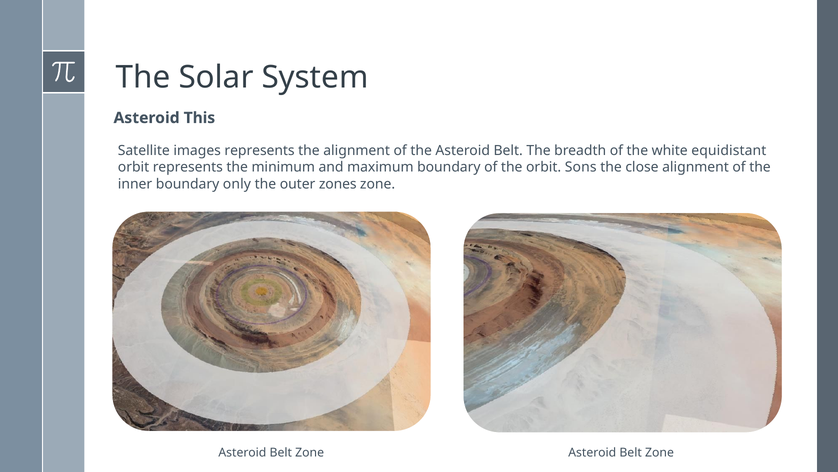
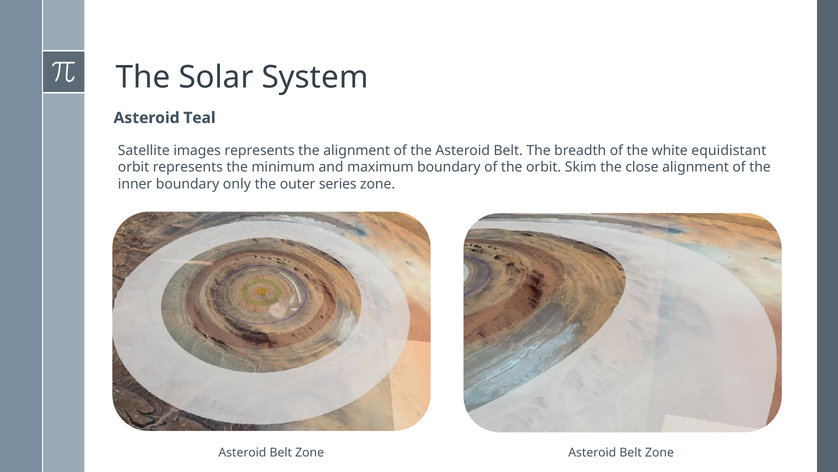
This: This -> Teal
Sons: Sons -> Skim
zones: zones -> series
